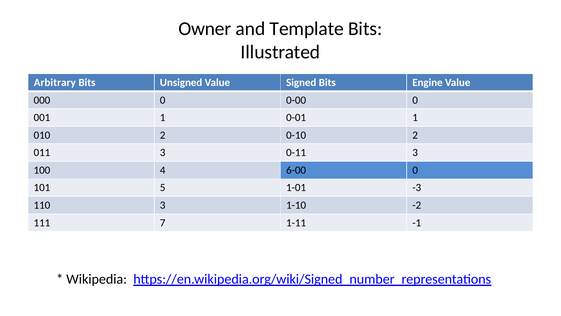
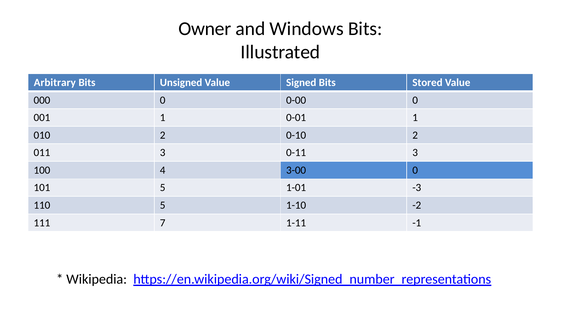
Template: Template -> Windows
Engine: Engine -> Stored
6-00: 6-00 -> 3-00
110 3: 3 -> 5
